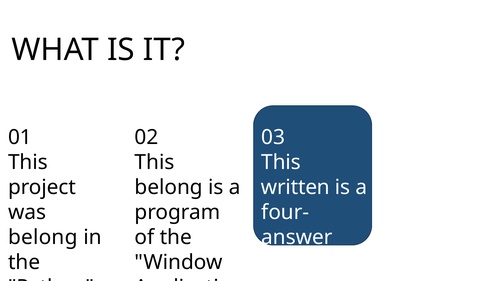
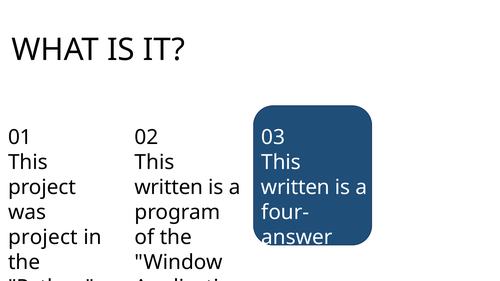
belong at (169, 187): belong -> written
belong at (43, 237): belong -> project
